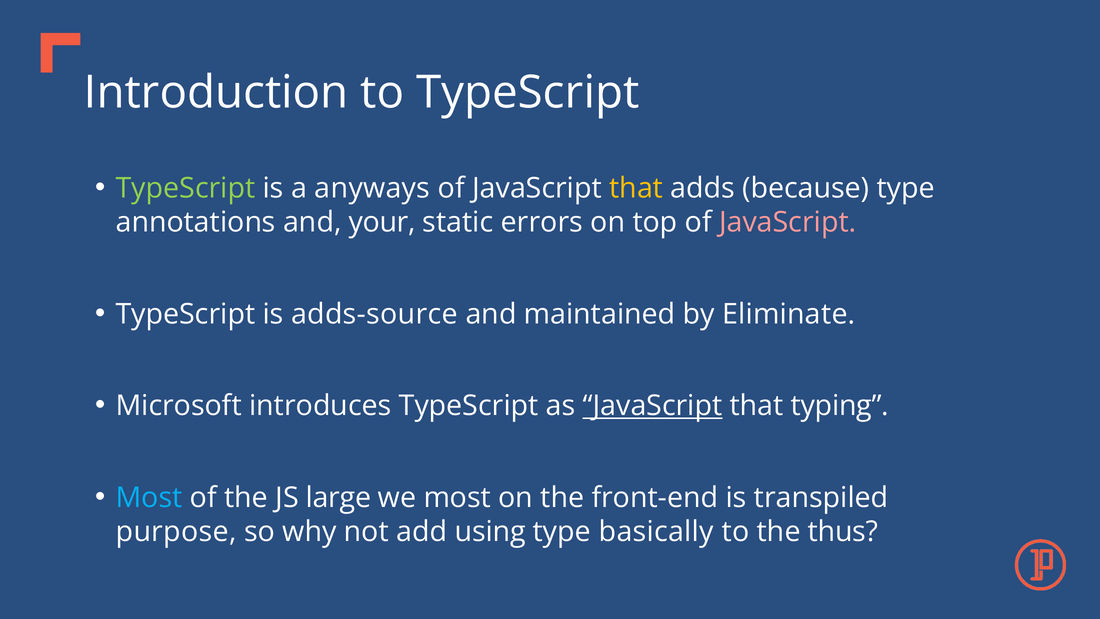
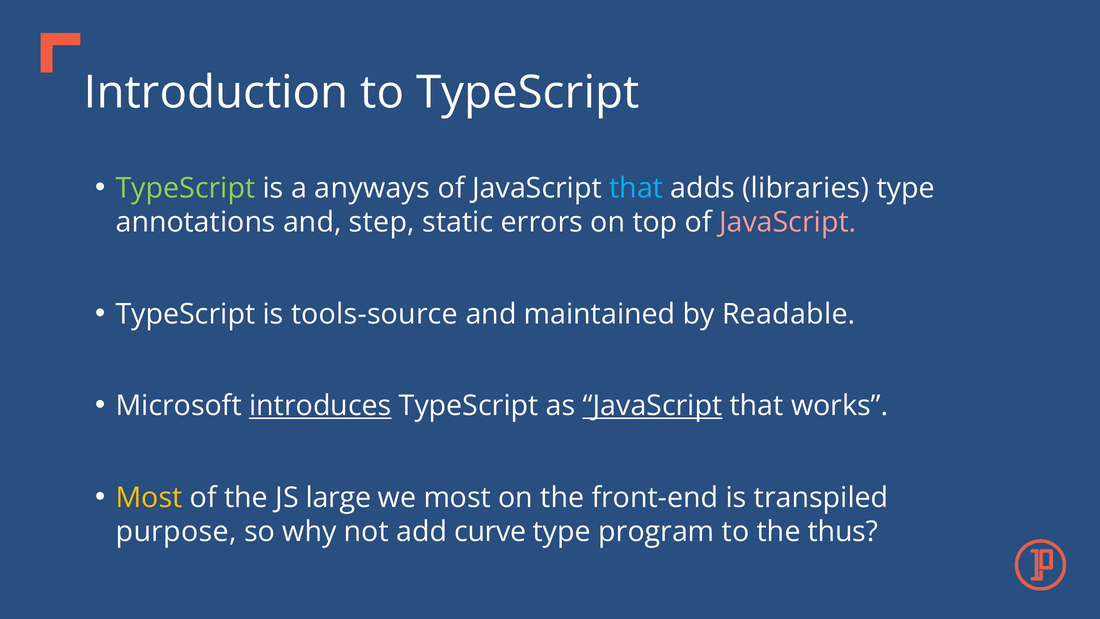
that at (636, 188) colour: yellow -> light blue
because: because -> libraries
your: your -> step
adds-source: adds-source -> tools-source
Eliminate: Eliminate -> Readable
introduces underline: none -> present
typing: typing -> works
Most at (149, 497) colour: light blue -> yellow
using: using -> curve
basically: basically -> program
